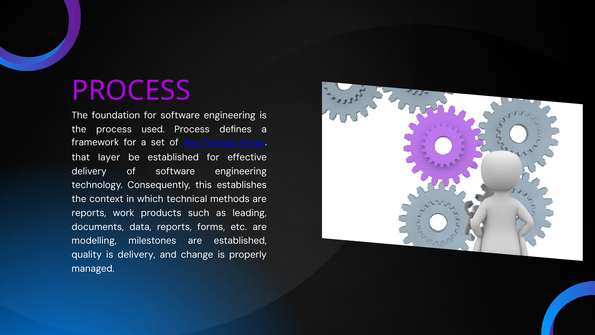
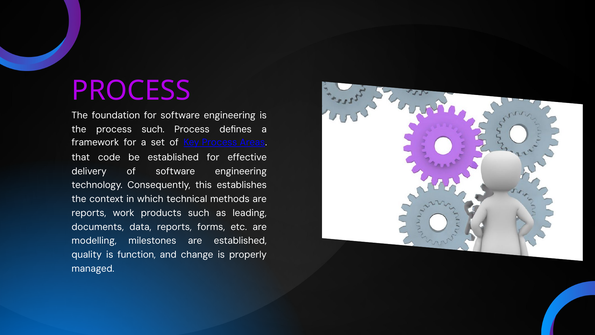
process used: used -> such
layer: layer -> code
is delivery: delivery -> function
